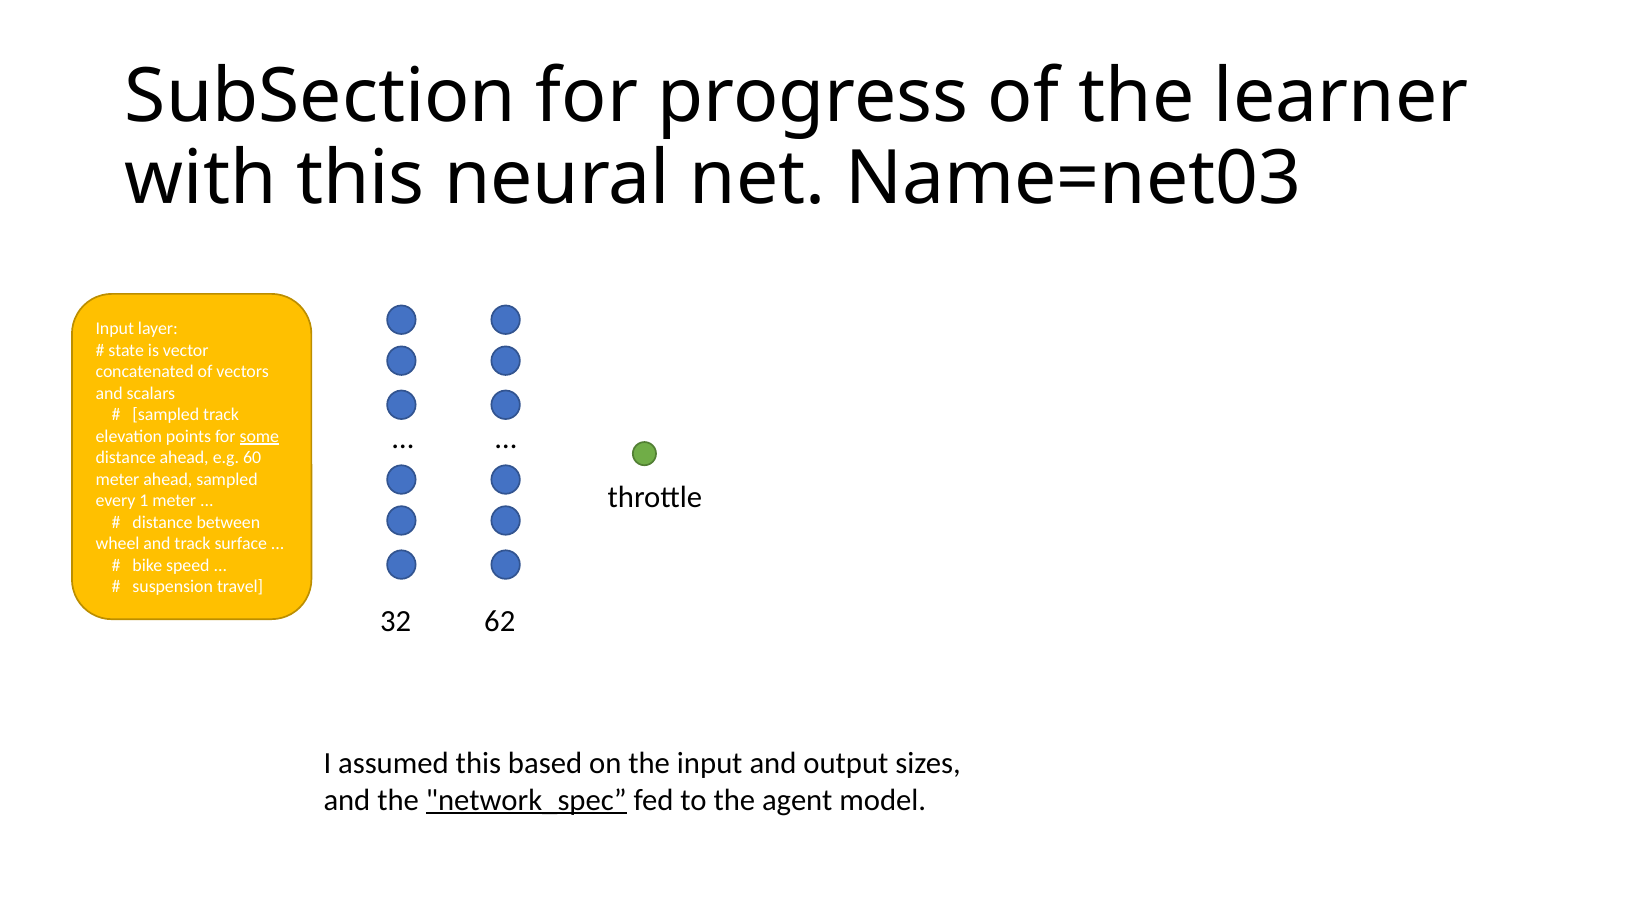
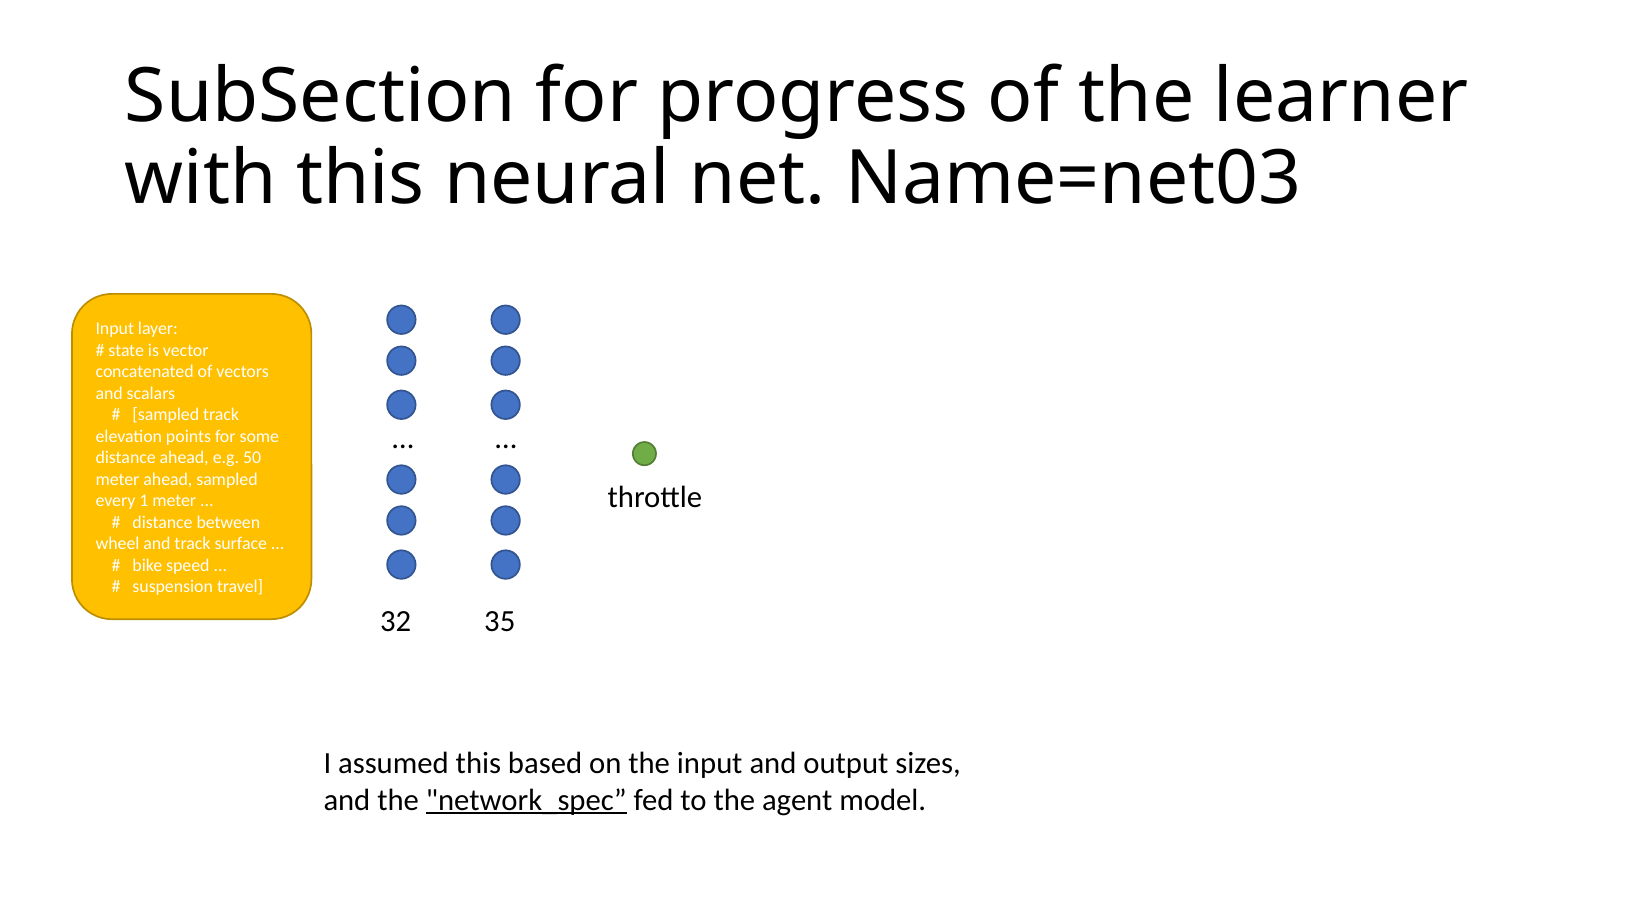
some underline: present -> none
60: 60 -> 50
62: 62 -> 35
